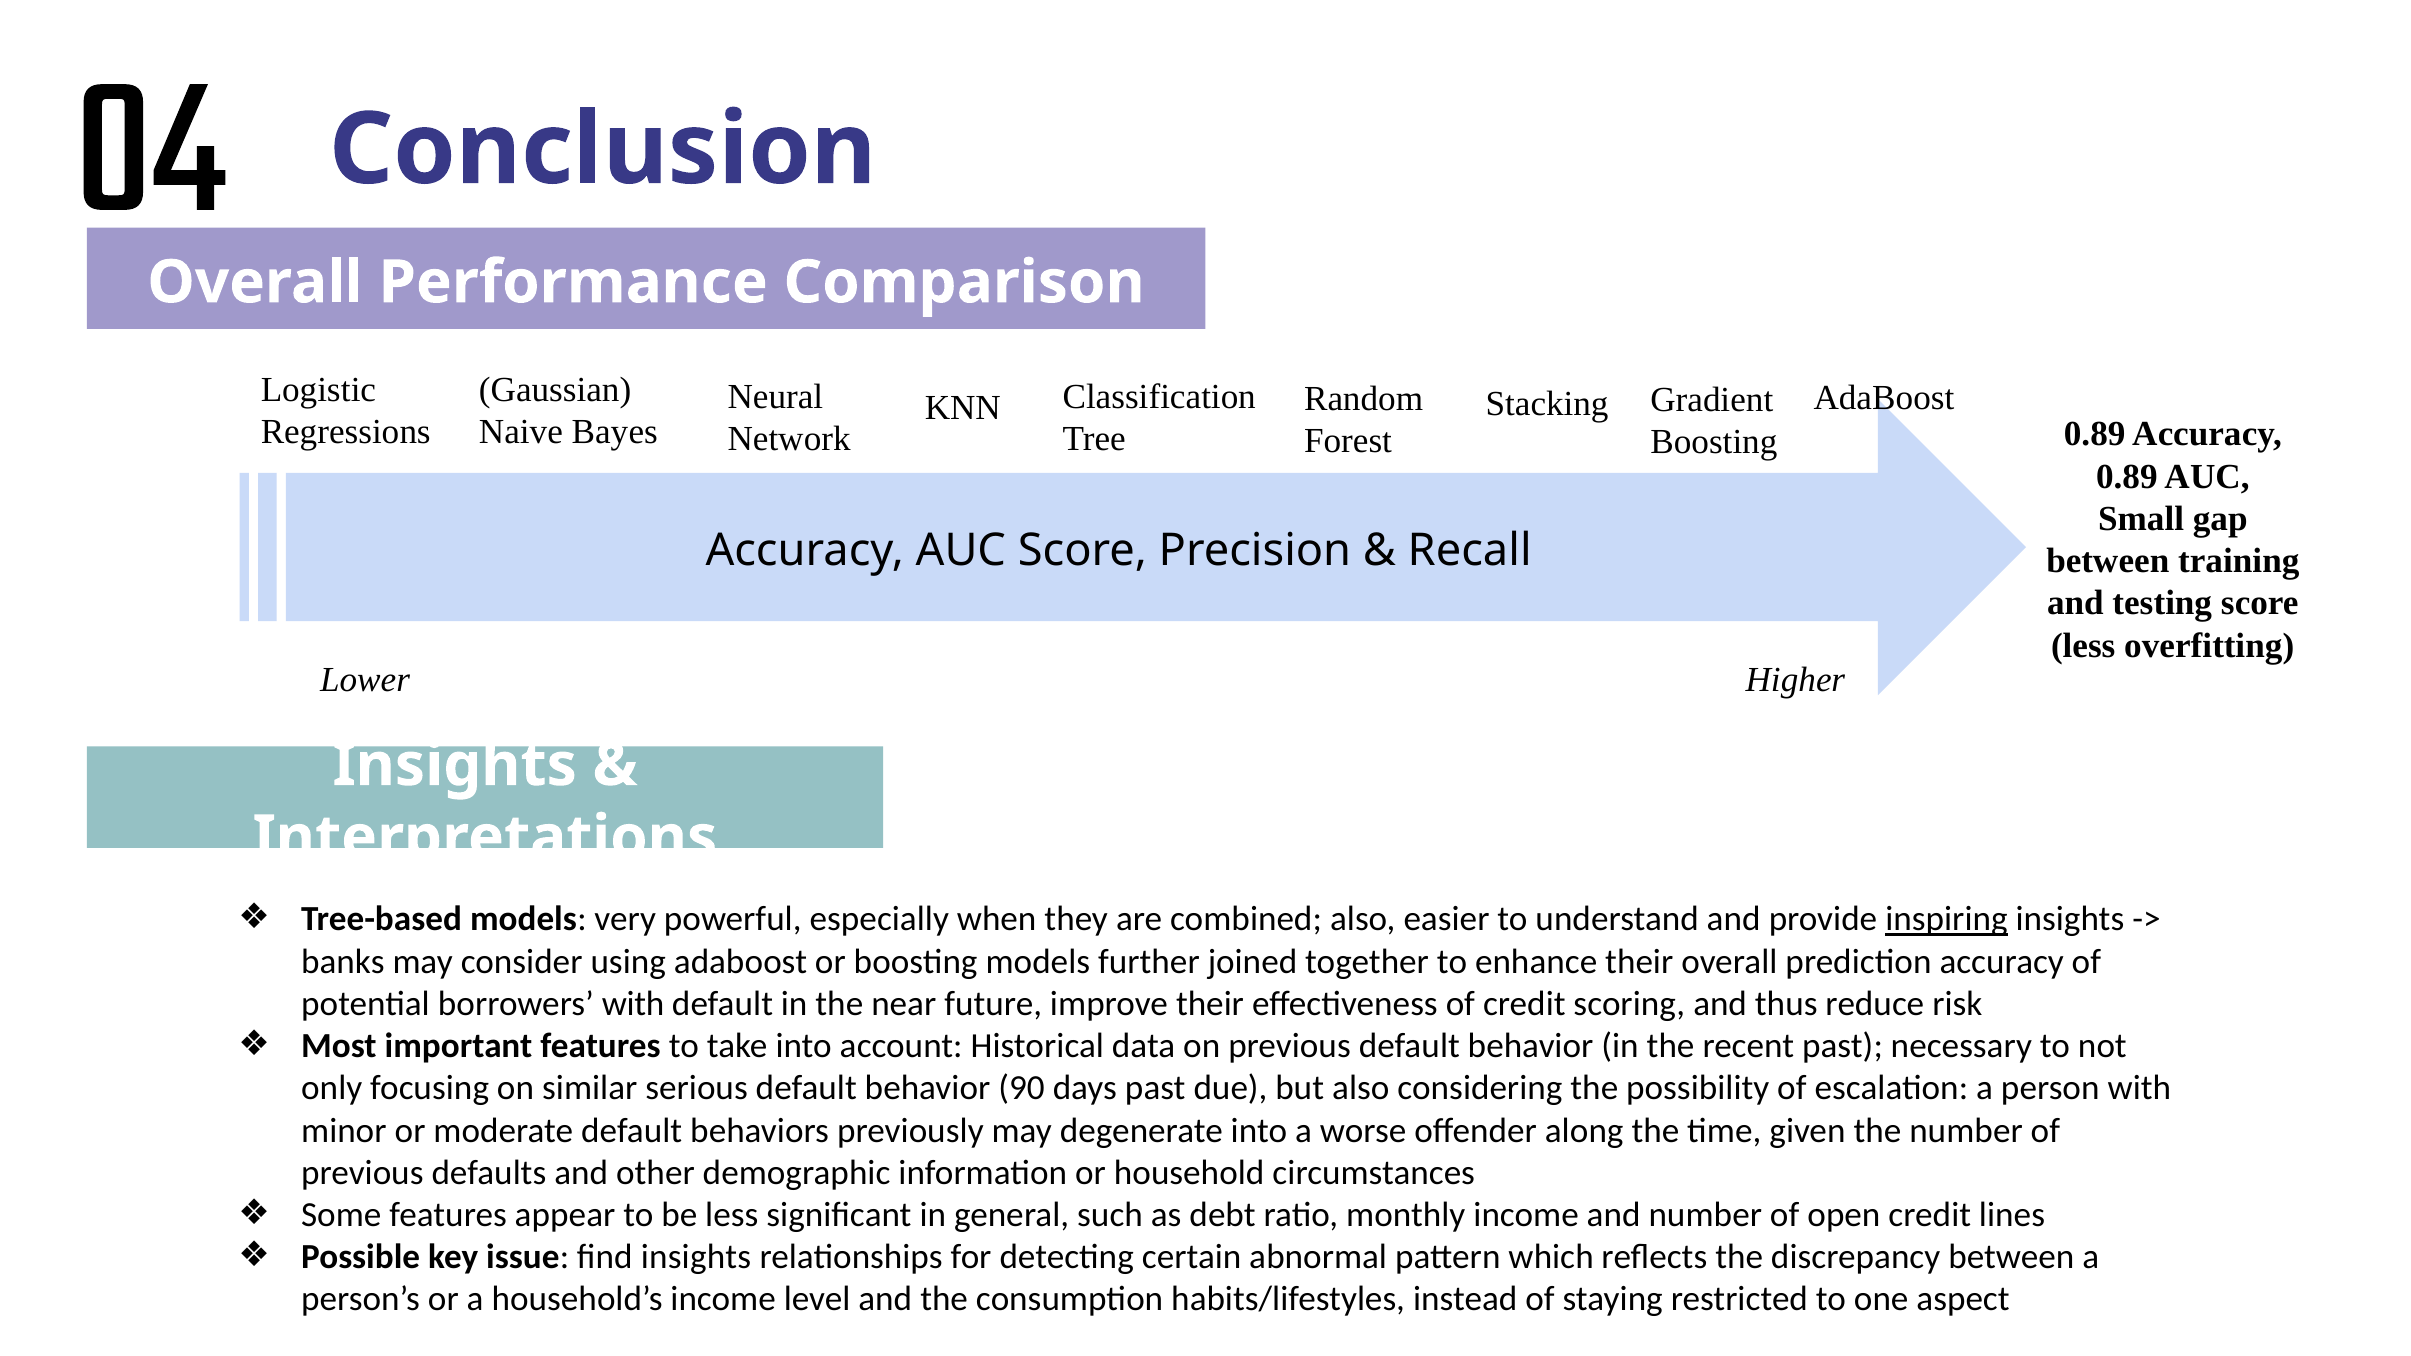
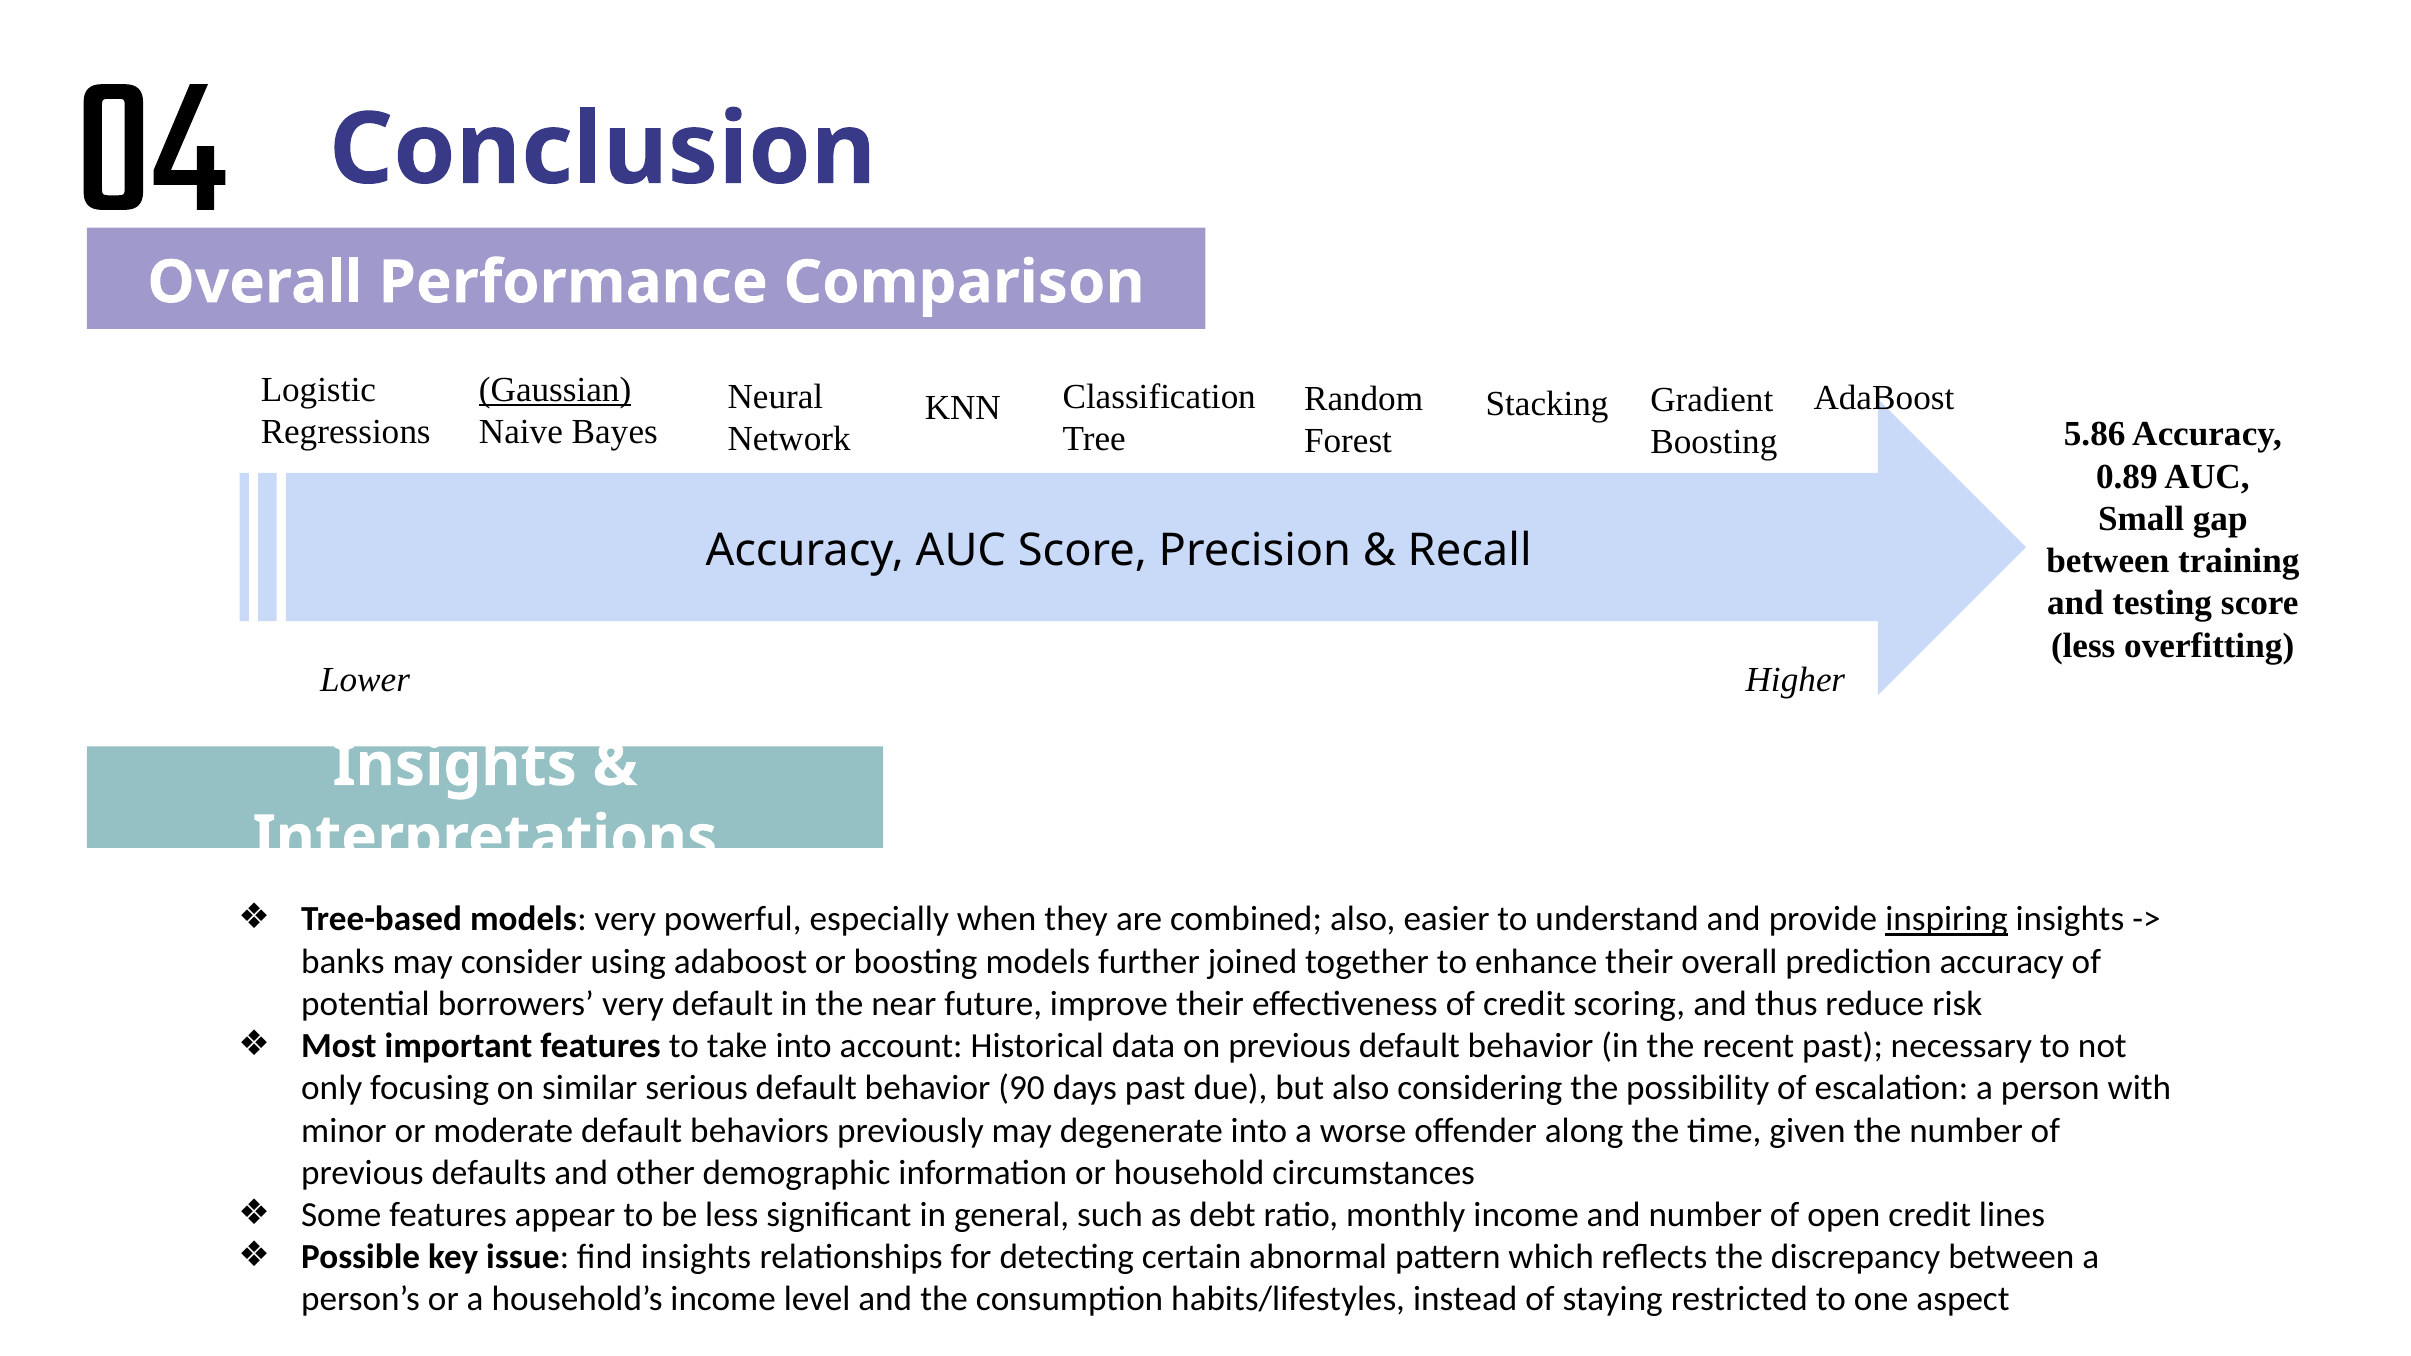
Gaussian underline: none -> present
0.89 at (2095, 434): 0.89 -> 5.86
borrowers with: with -> very
